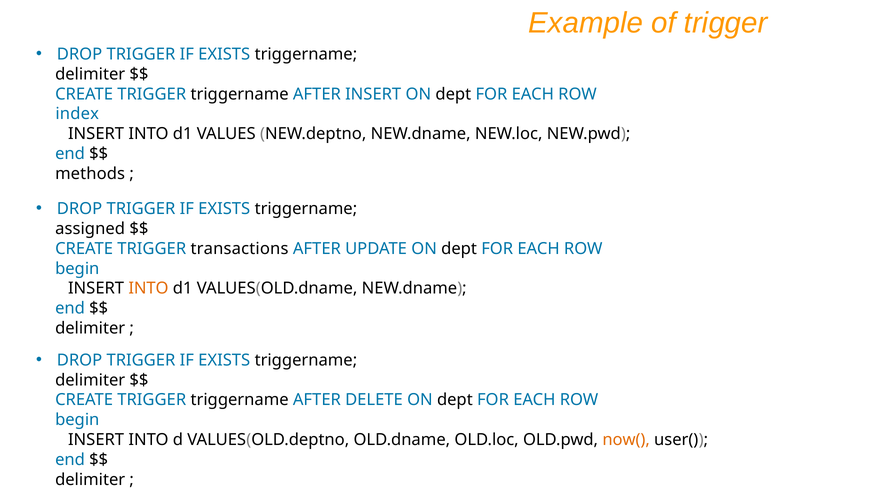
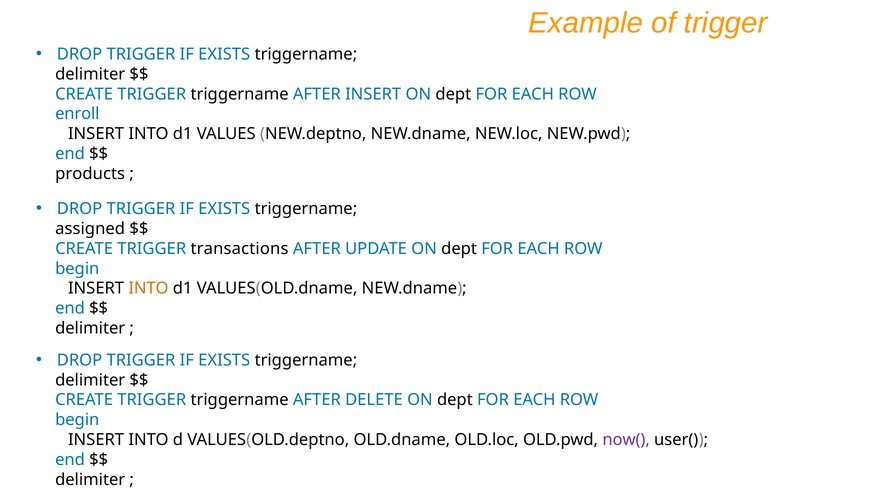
index: index -> enroll
methods: methods -> products
now( colour: orange -> purple
